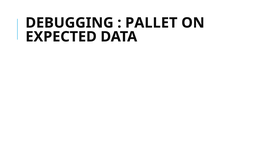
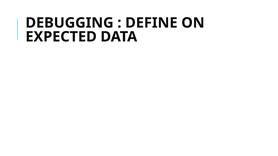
PALLET: PALLET -> DEFINE
